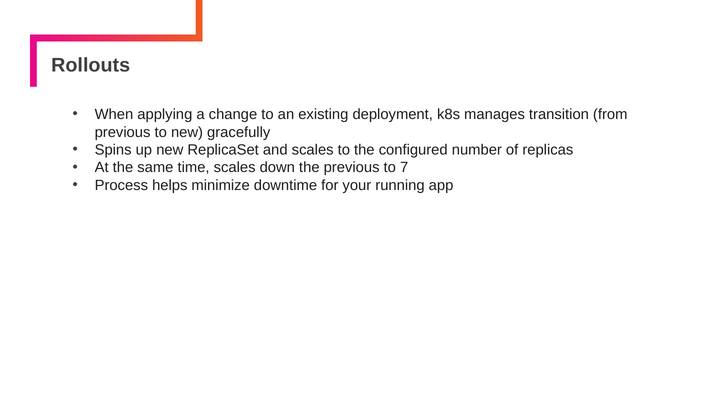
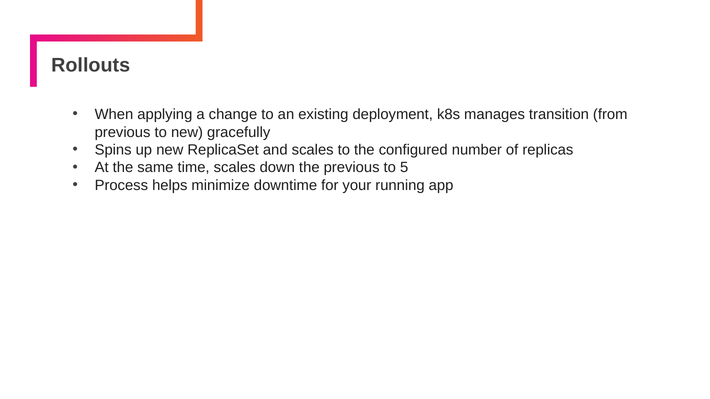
7: 7 -> 5
